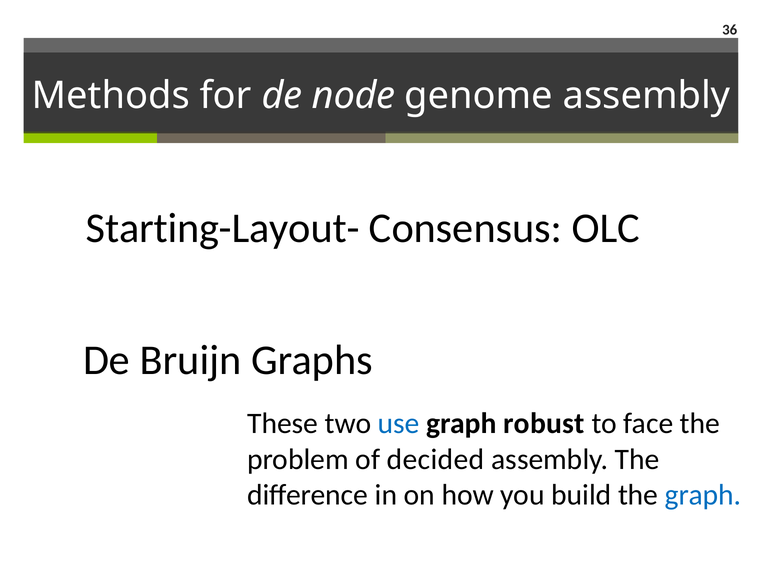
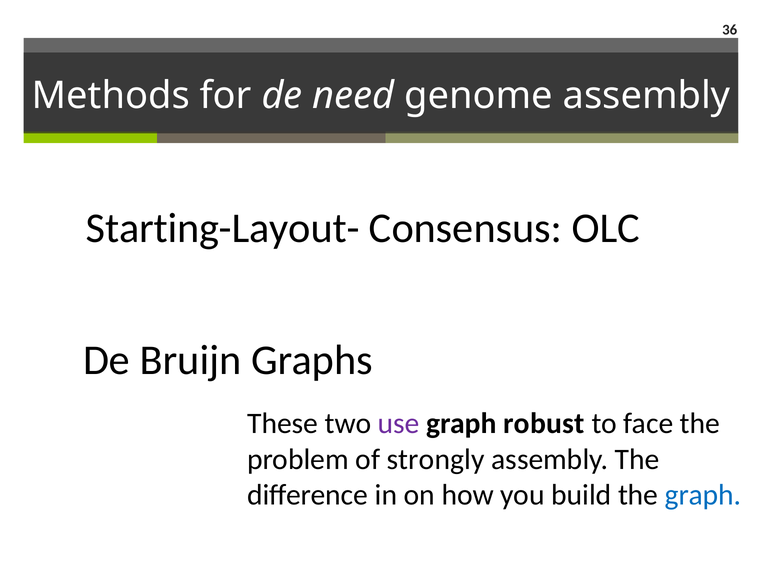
node: node -> need
use colour: blue -> purple
decided: decided -> strongly
